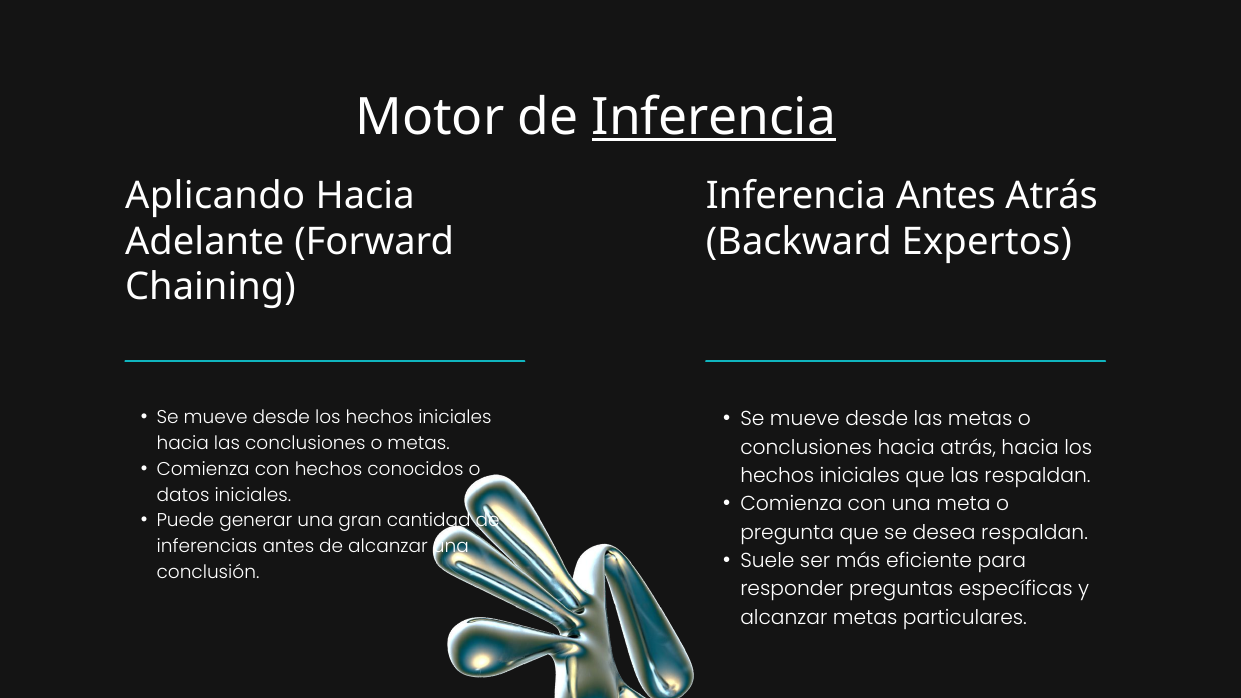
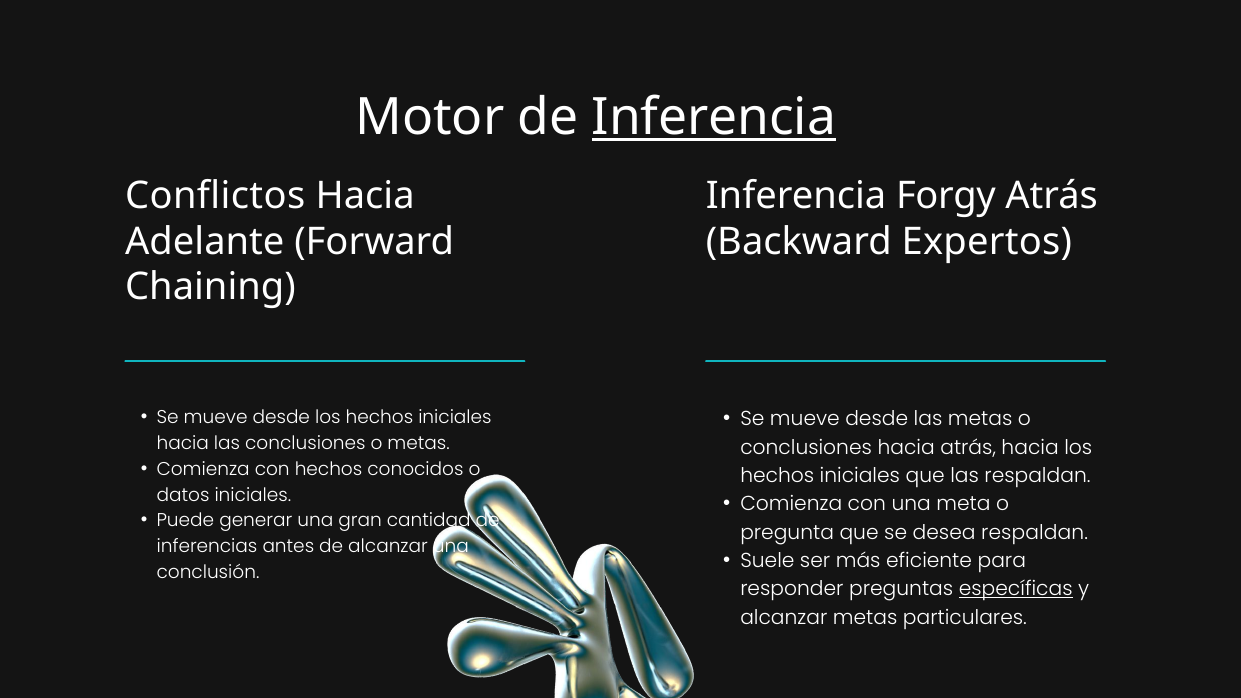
Aplicando: Aplicando -> Conflictos
Inferencia Antes: Antes -> Forgy
específicas underline: none -> present
